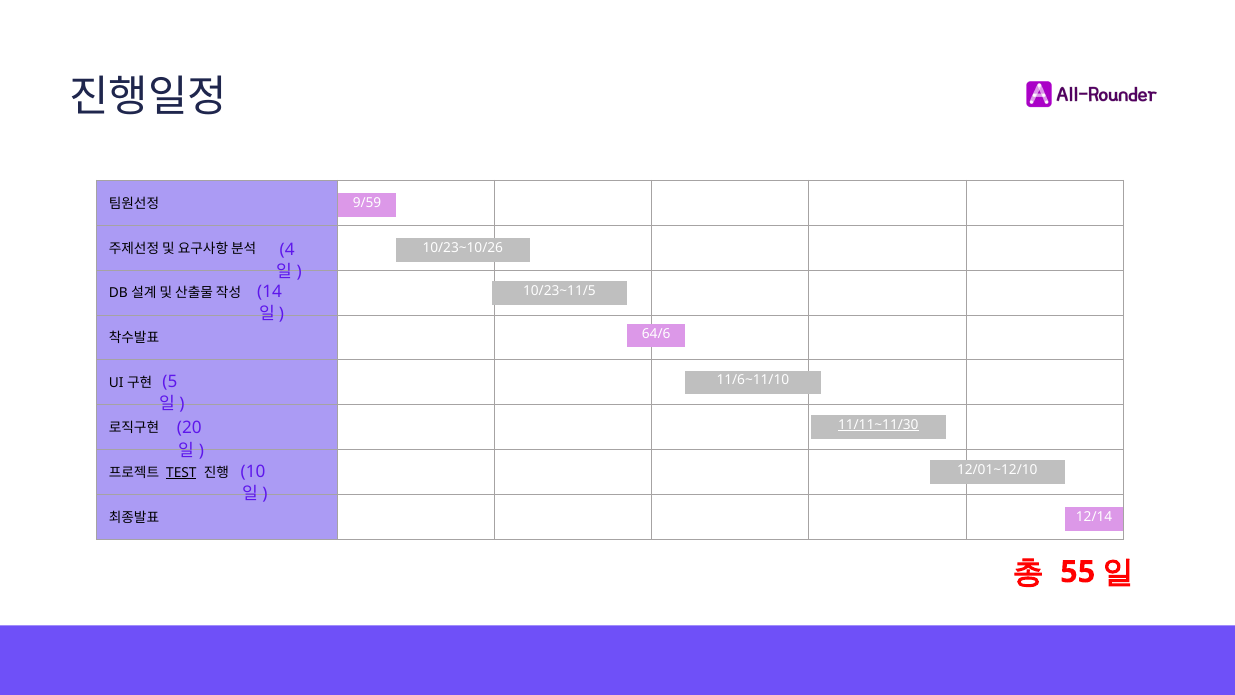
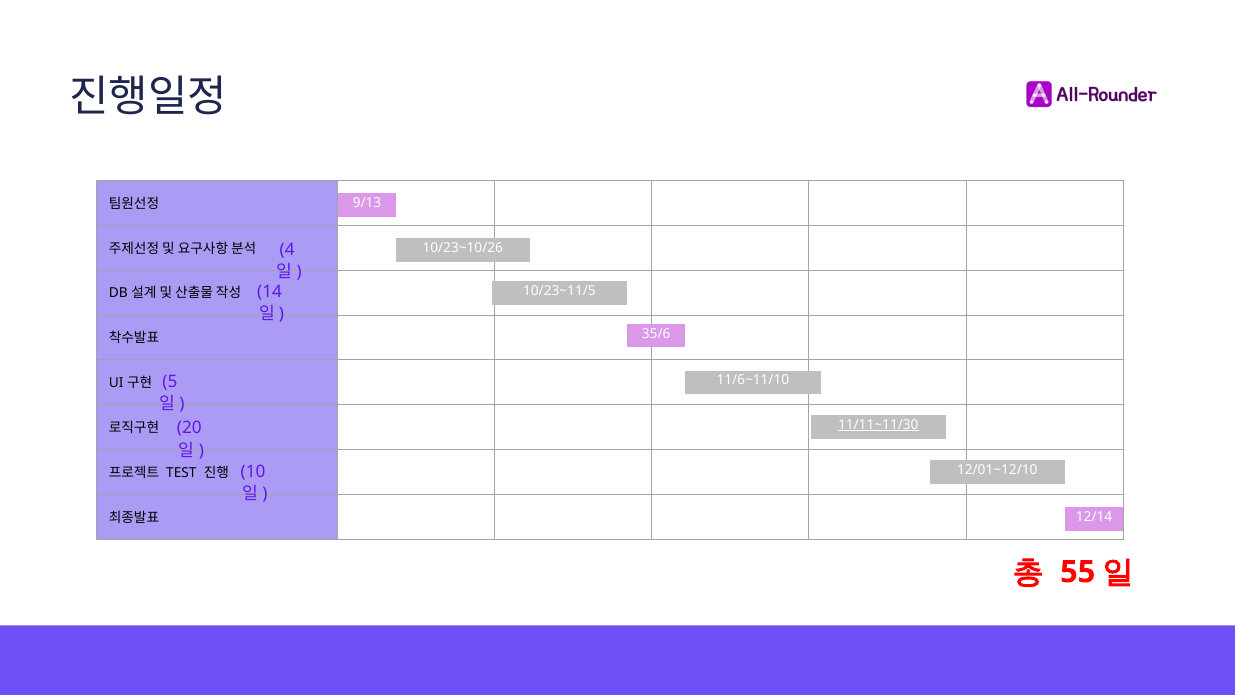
9/59: 9/59 -> 9/13
64/6: 64/6 -> 35/6
TEST underline: present -> none
